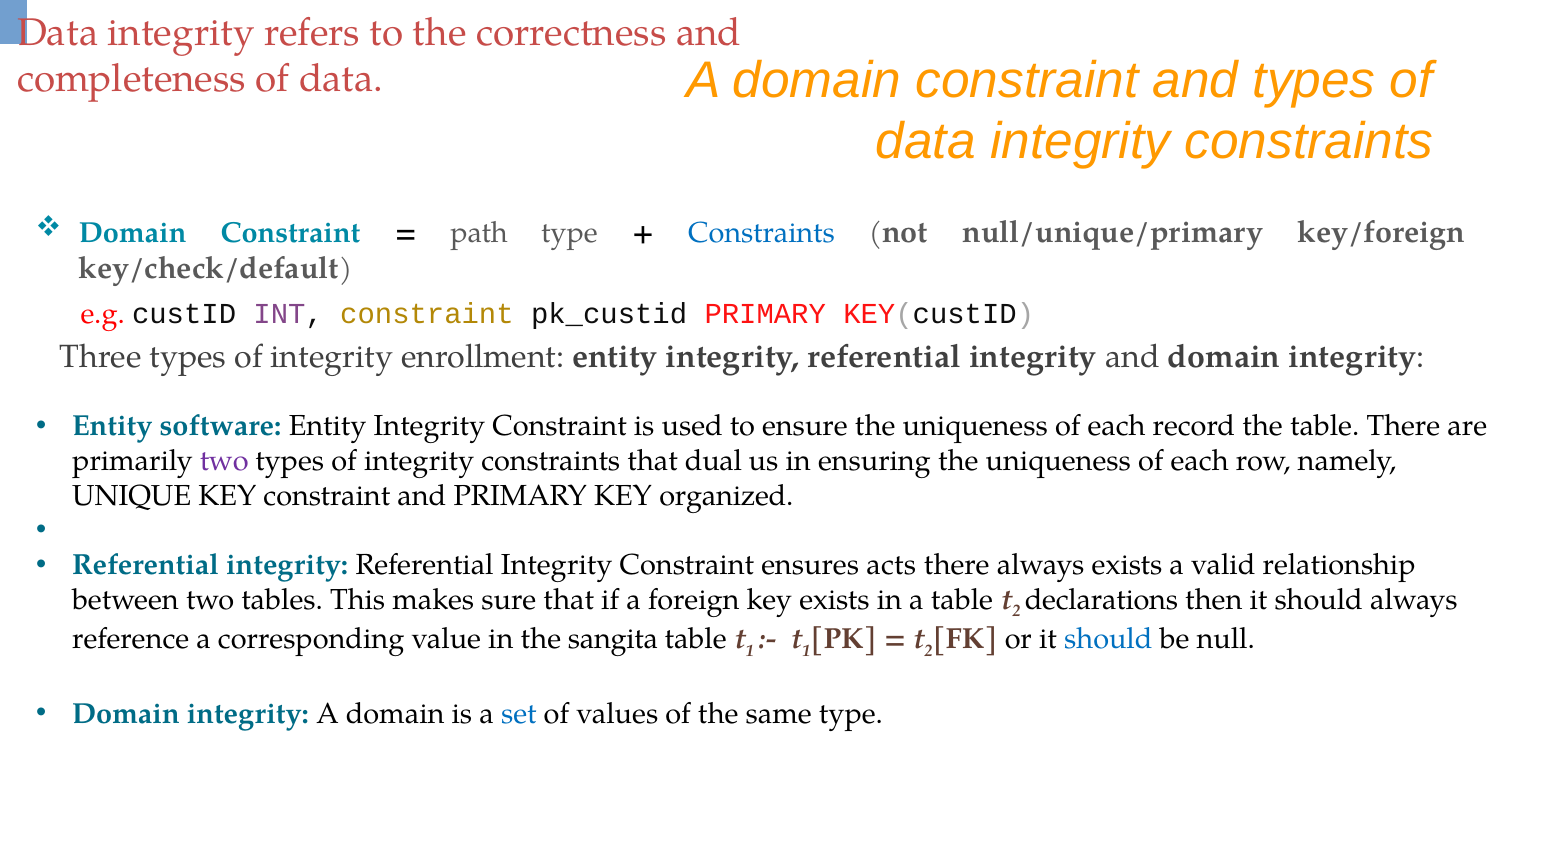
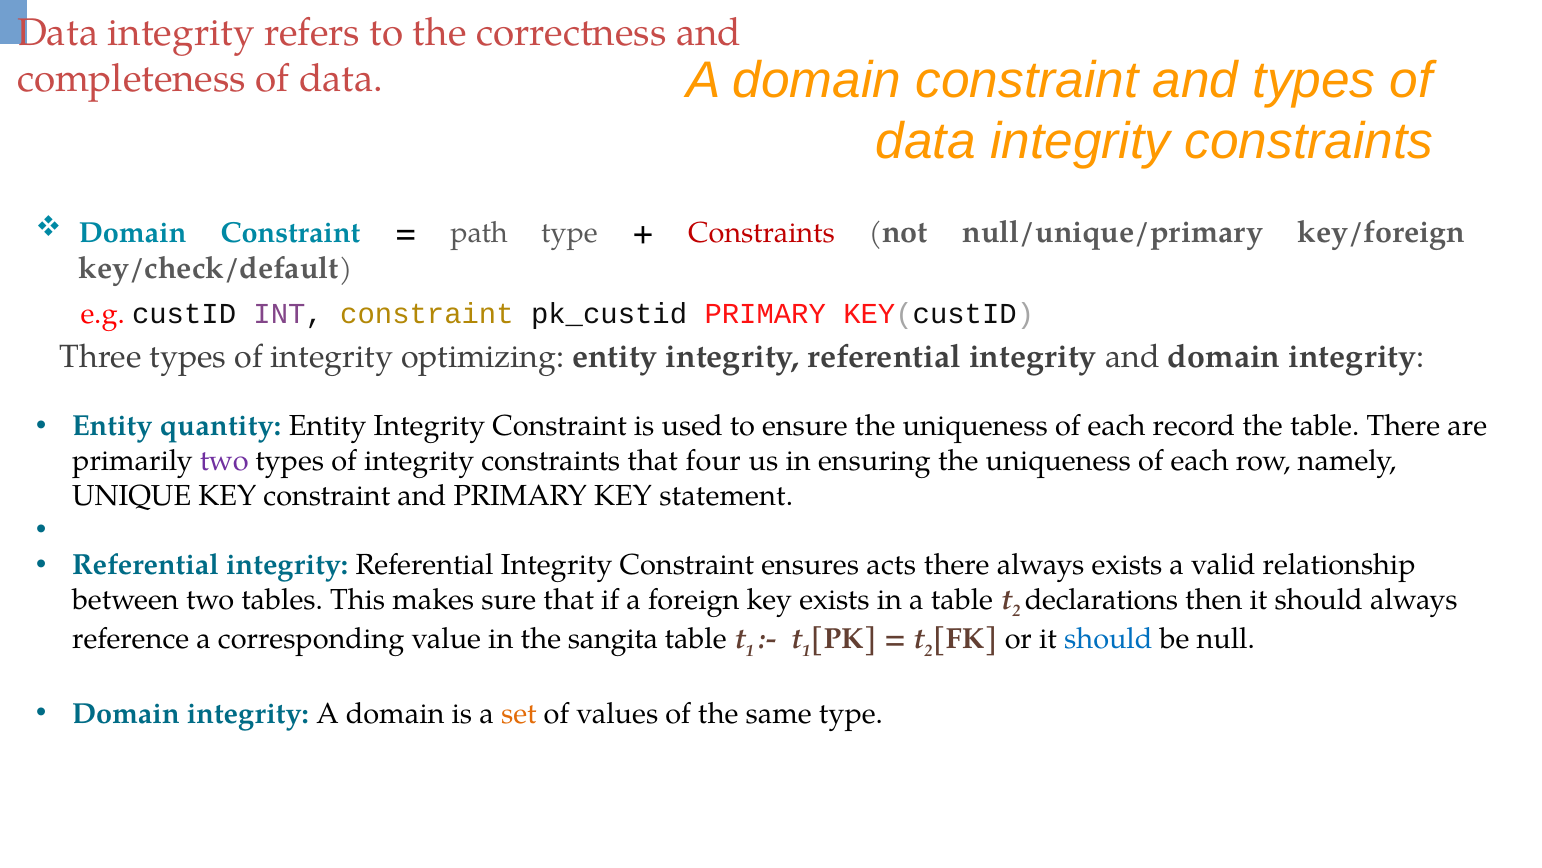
Constraints at (762, 233) colour: blue -> red
enrollment: enrollment -> optimizing
software: software -> quantity
dual: dual -> four
organized: organized -> statement
set colour: blue -> orange
